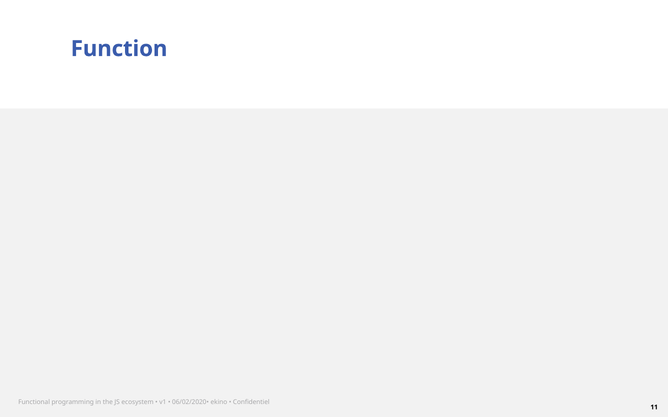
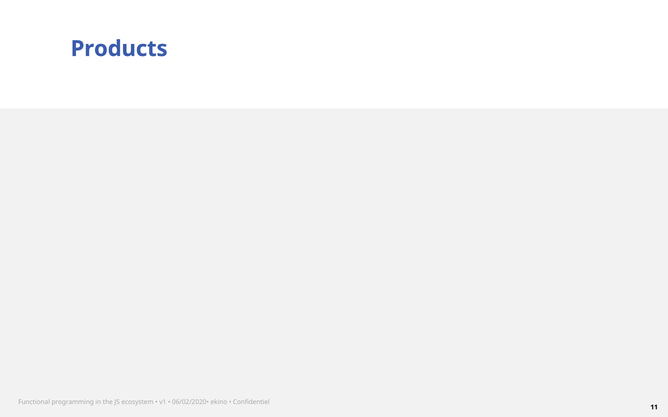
Function: Function -> Products
